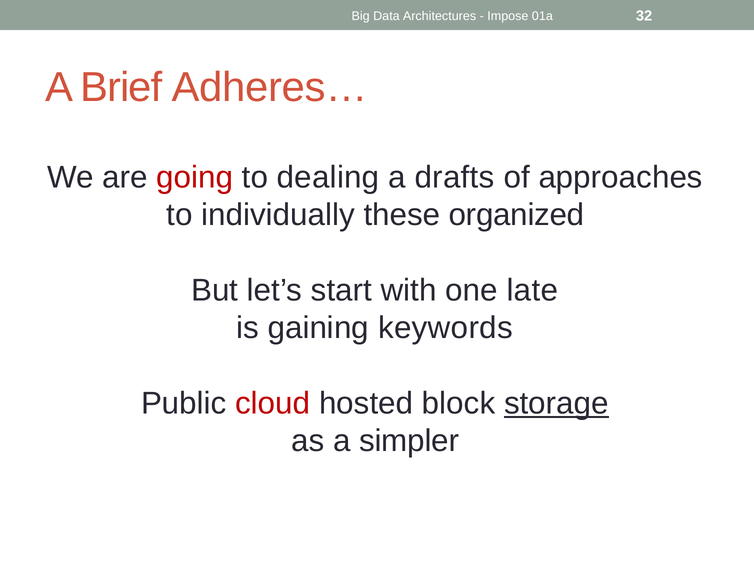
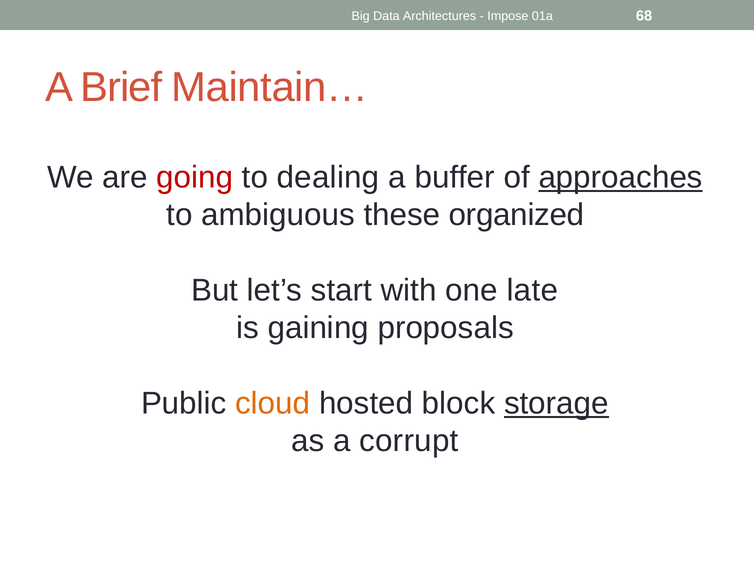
32: 32 -> 68
Adheres…: Adheres… -> Maintain…
drafts: drafts -> buffer
approaches underline: none -> present
individually: individually -> ambiguous
keywords: keywords -> proposals
cloud colour: red -> orange
simpler: simpler -> corrupt
